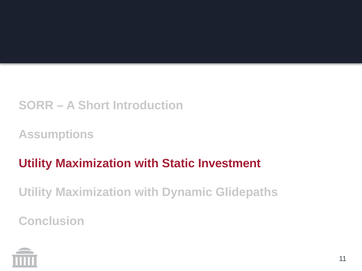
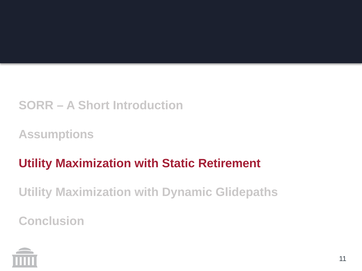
Investment: Investment -> Retirement
